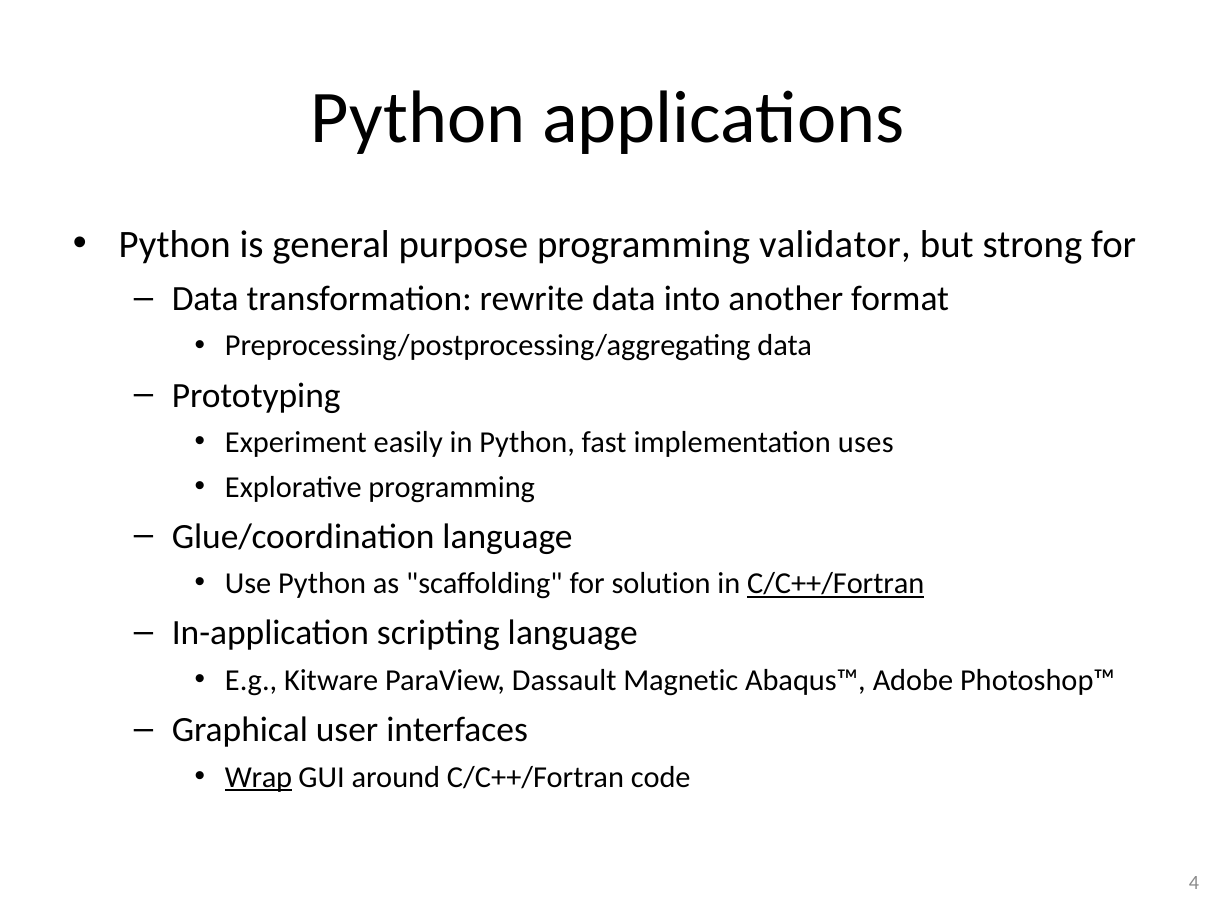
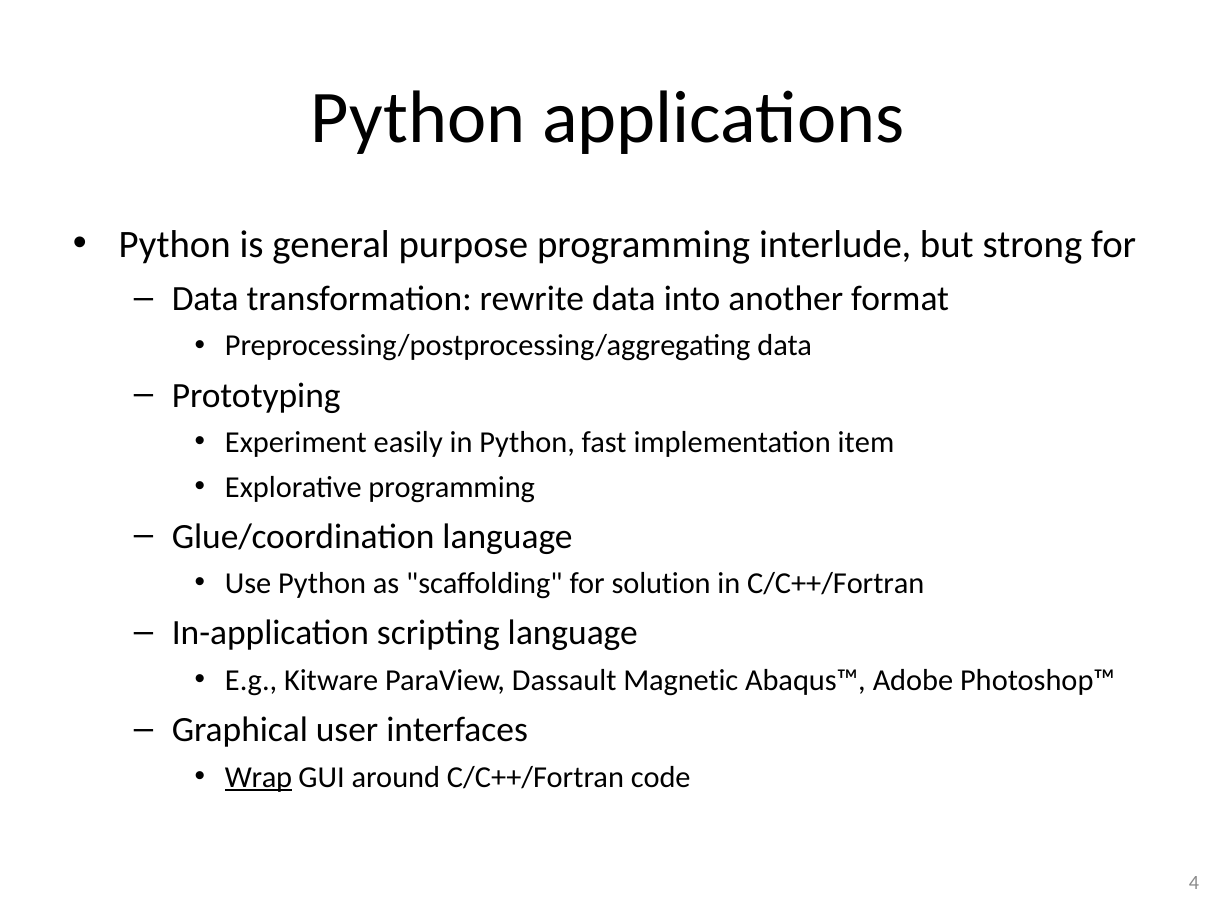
validator: validator -> interlude
uses: uses -> item
C/C++/Fortran at (836, 584) underline: present -> none
